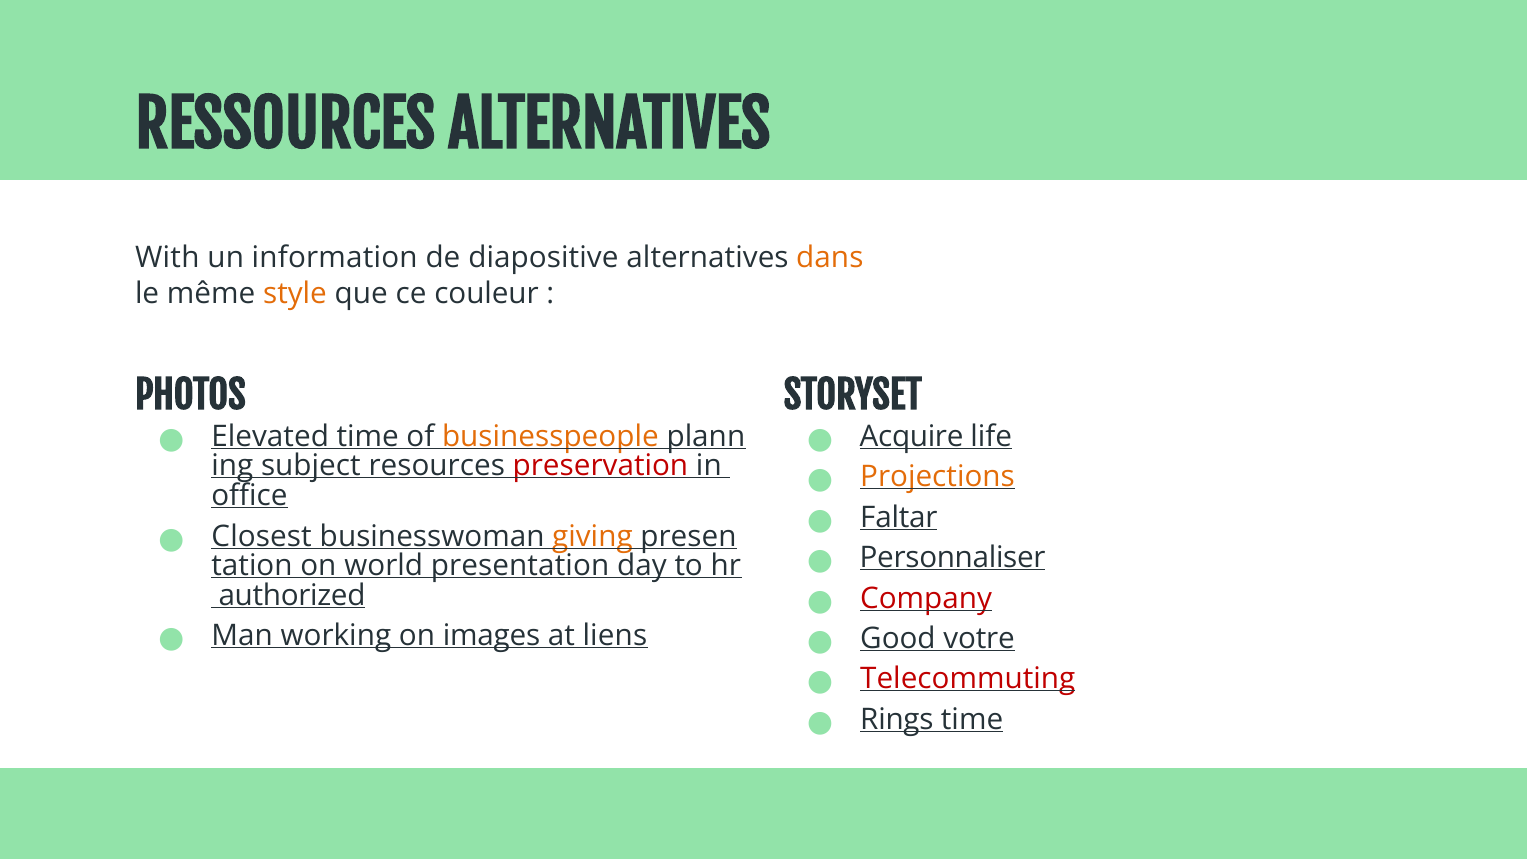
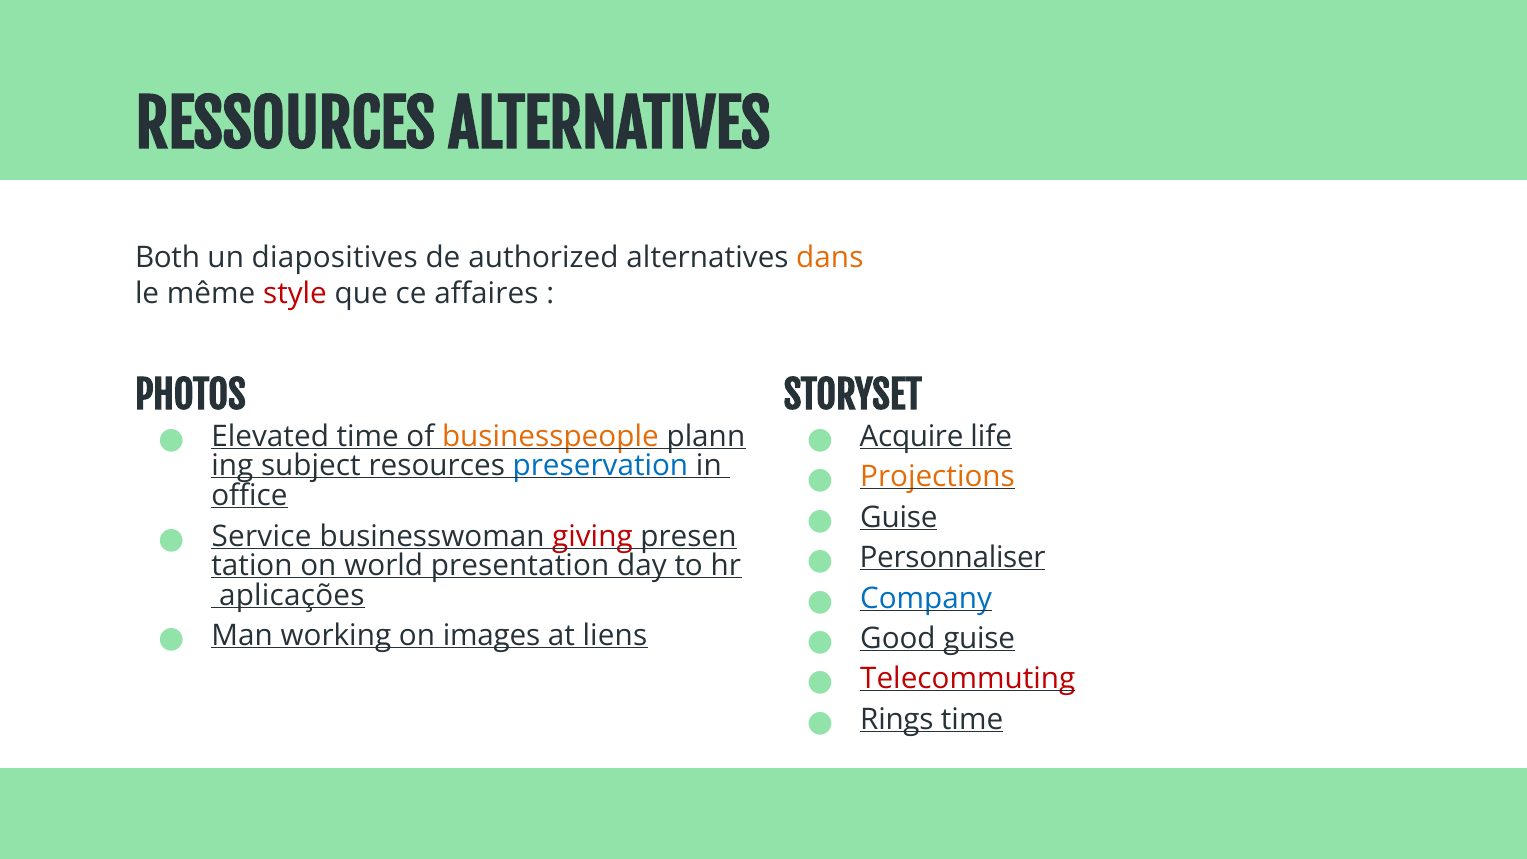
With: With -> Both
information: information -> diapositives
diapositive: diapositive -> authorized
style colour: orange -> red
couleur: couleur -> affaires
preservation colour: red -> blue
Faltar at (899, 517): Faltar -> Guise
Closest: Closest -> Service
giving colour: orange -> red
authorized: authorized -> aplicações
Company colour: red -> blue
Good votre: votre -> guise
